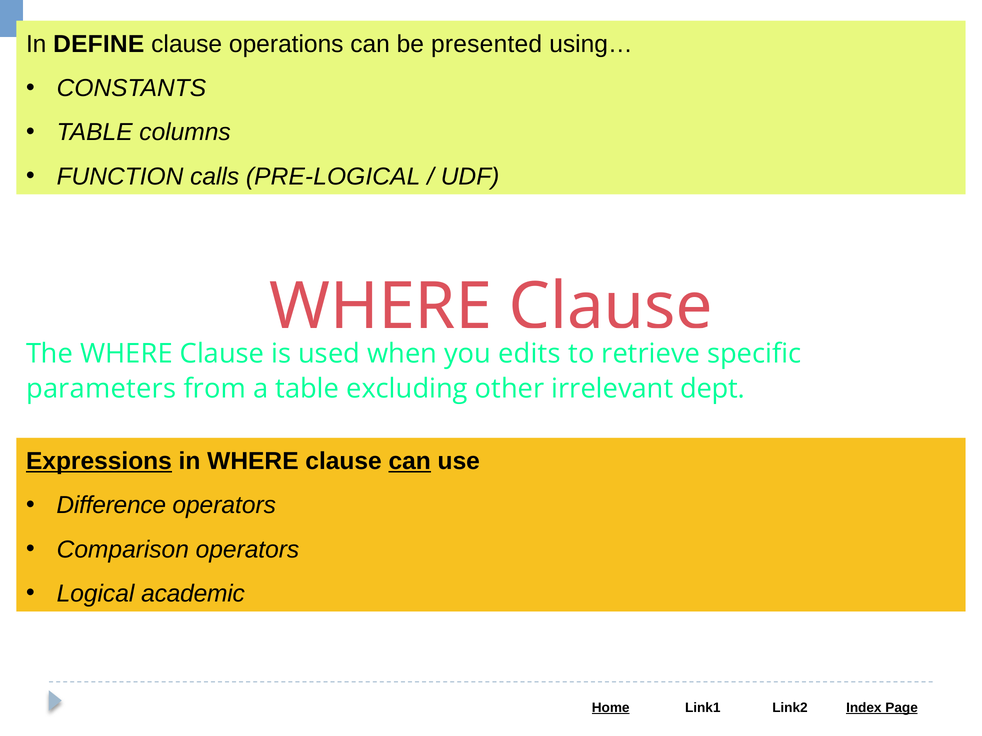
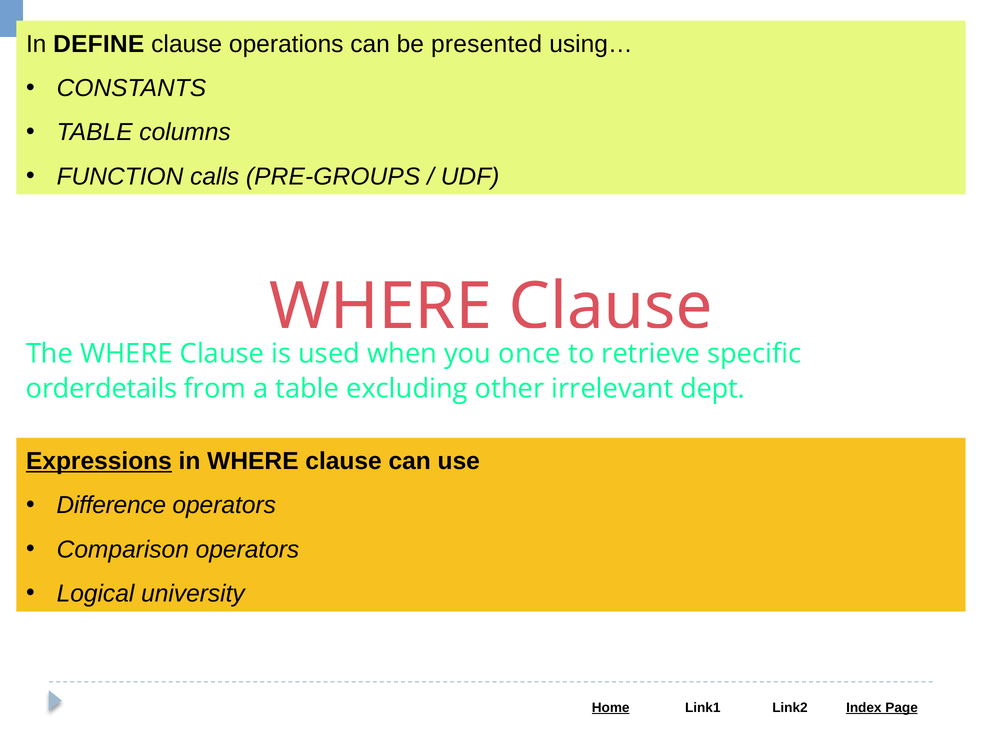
PRE-LOGICAL: PRE-LOGICAL -> PRE-GROUPS
edits: edits -> once
parameters: parameters -> orderdetails
can at (410, 461) underline: present -> none
academic: academic -> university
